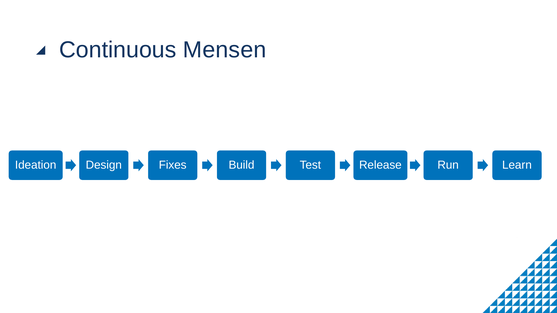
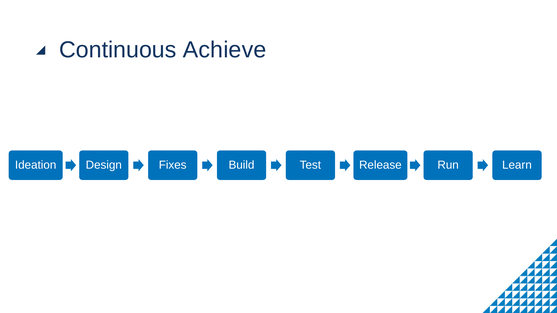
Mensen: Mensen -> Achieve
